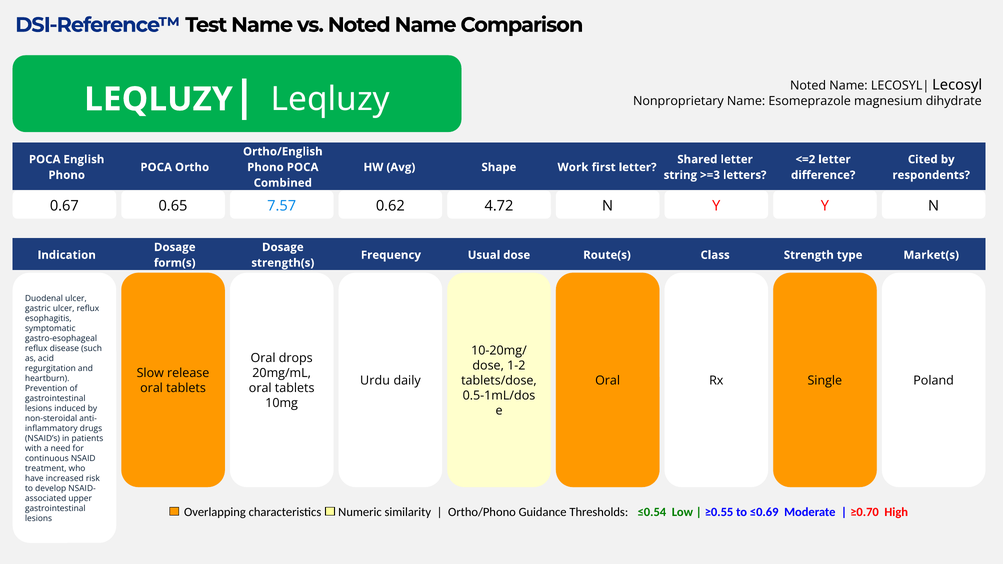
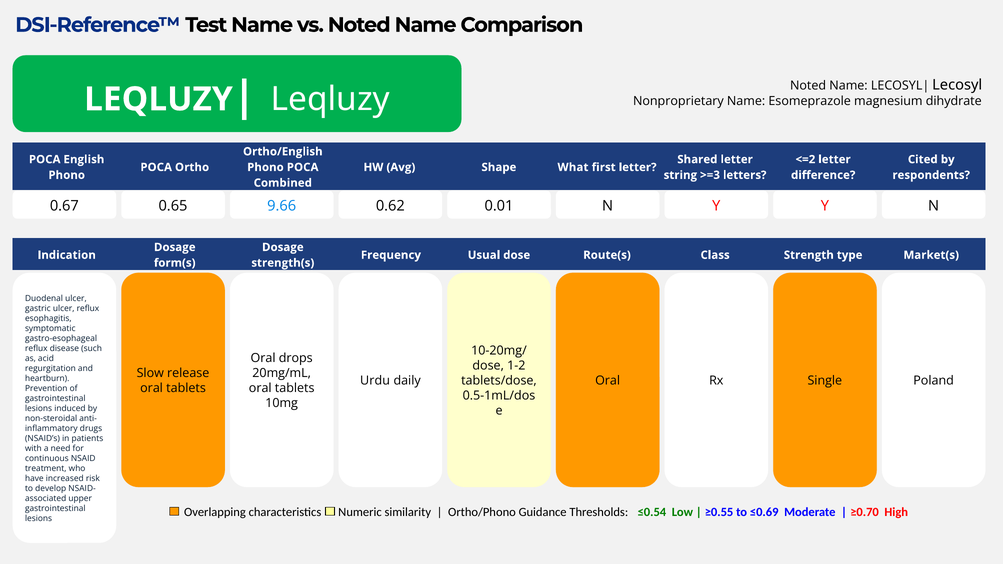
Work: Work -> What
7.57: 7.57 -> 9.66
4.72: 4.72 -> 0.01
